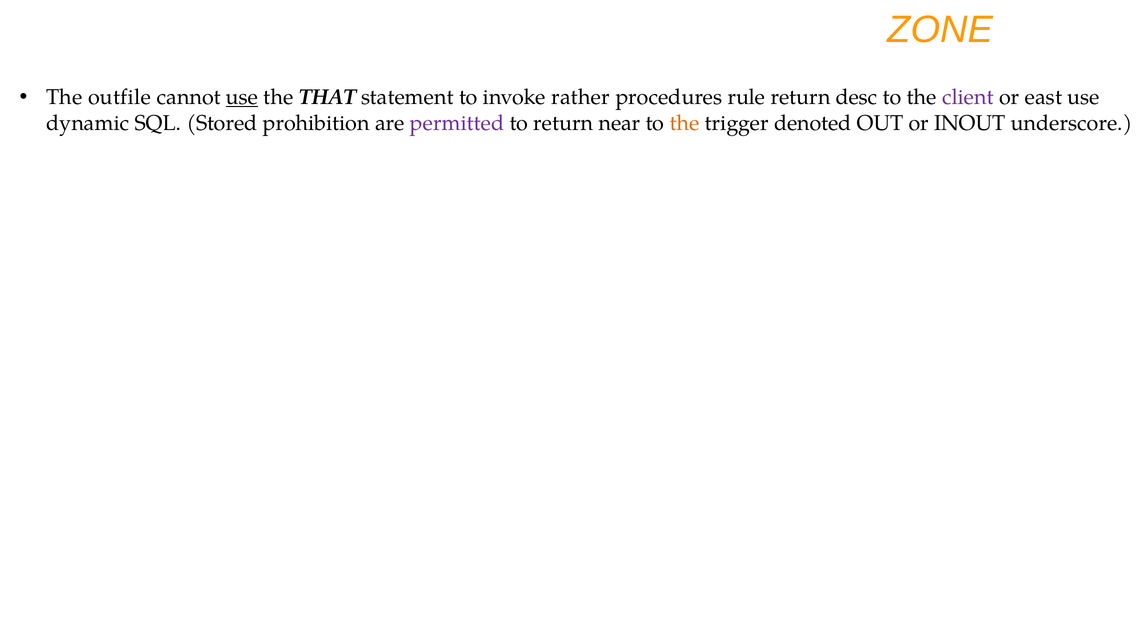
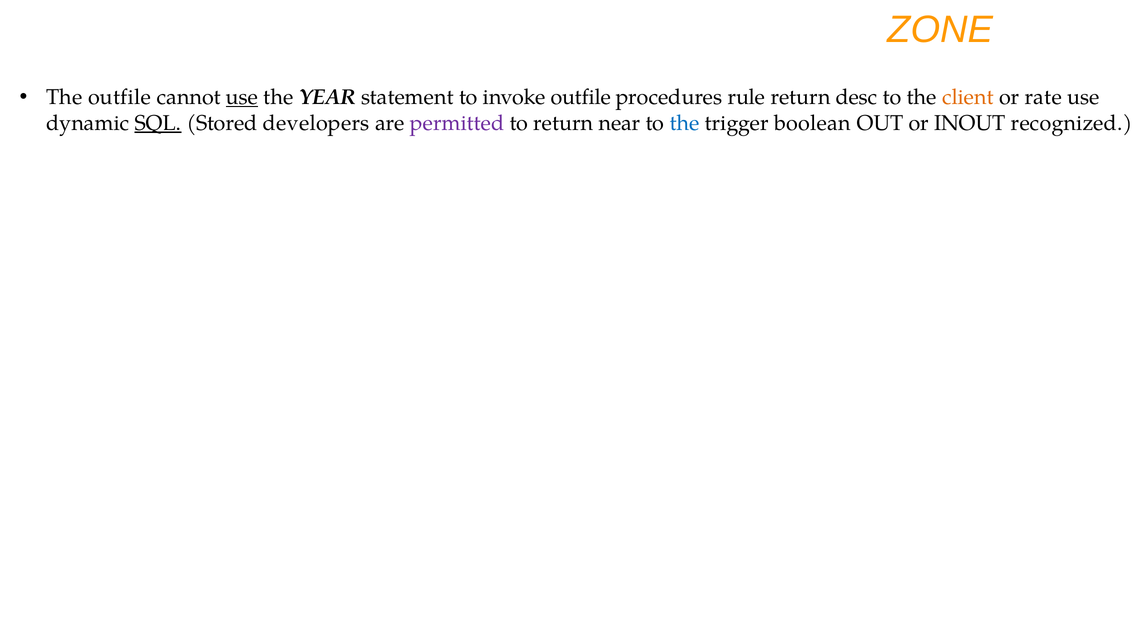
THAT: THAT -> YEAR
invoke rather: rather -> outfile
client colour: purple -> orange
east: east -> rate
SQL underline: none -> present
prohibition: prohibition -> developers
the at (684, 123) colour: orange -> blue
denoted: denoted -> boolean
underscore: underscore -> recognized
